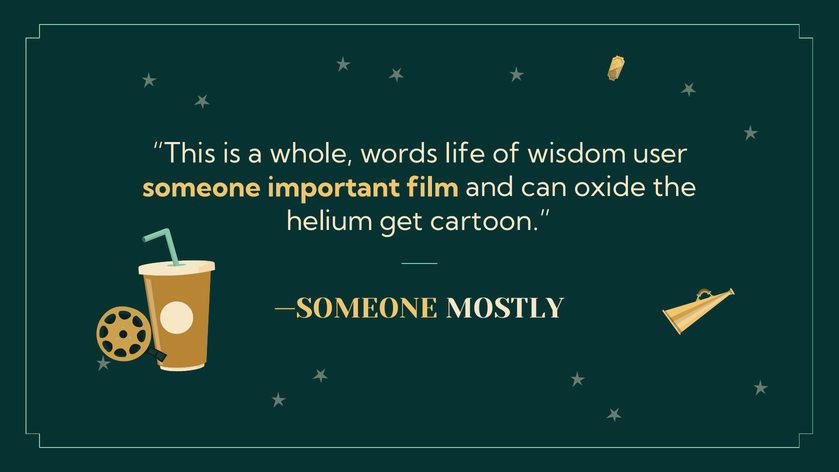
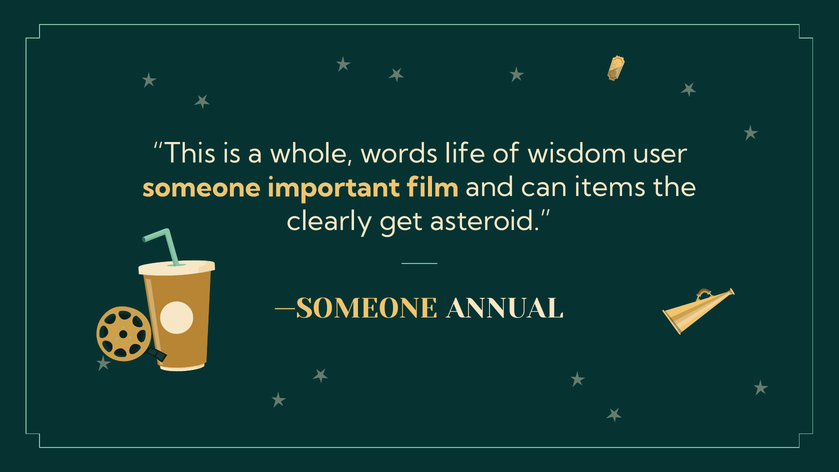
oxide: oxide -> items
helium: helium -> clearly
cartoon: cartoon -> asteroid
MOSTLY: MOSTLY -> ANNUAL
